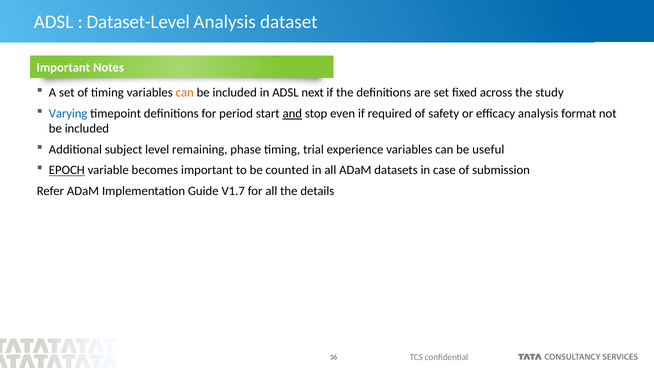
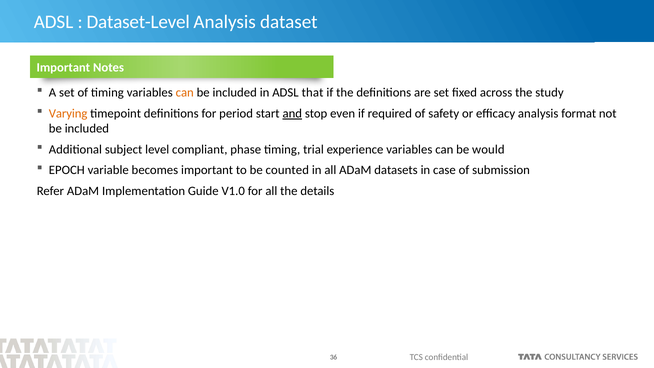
next: next -> that
Varying colour: blue -> orange
remaining: remaining -> compliant
useful: useful -> would
EPOCH underline: present -> none
V1.7: V1.7 -> V1.0
